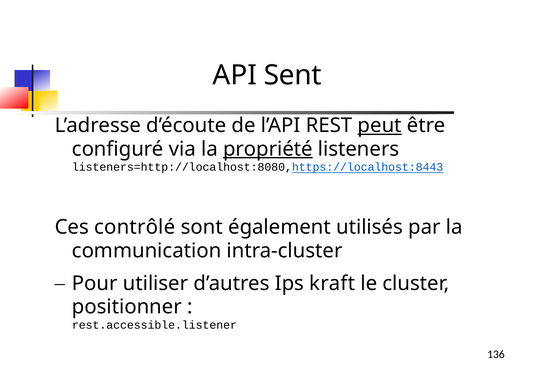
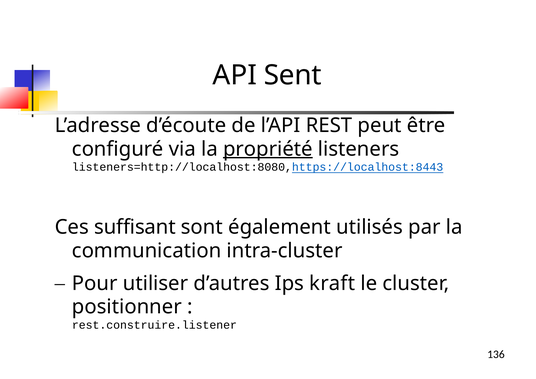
peut underline: present -> none
contrôlé: contrôlé -> suffisant
rest.accessible.listener: rest.accessible.listener -> rest.construire.listener
